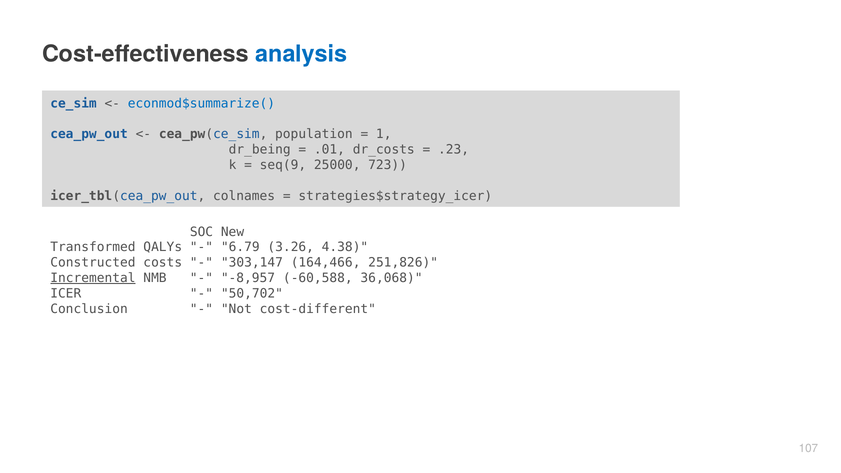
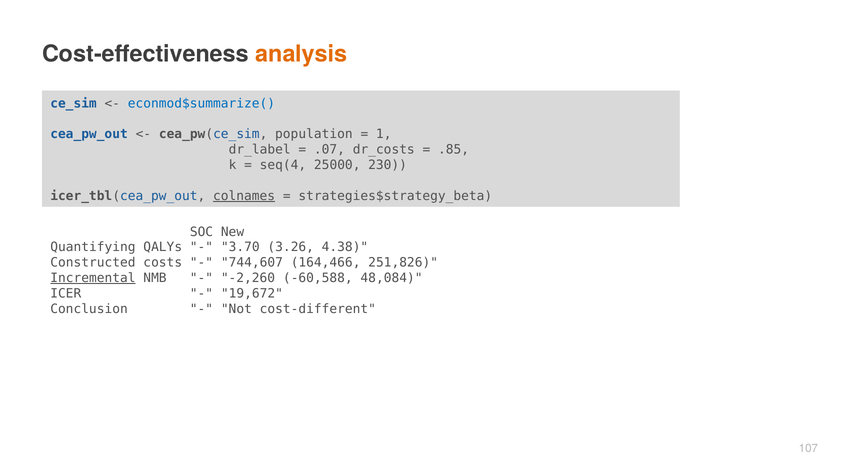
analysis colour: blue -> orange
dr_being: dr_being -> dr_label
.01: .01 -> .07
.23: .23 -> .85
seq(9: seq(9 -> seq(4
723: 723 -> 230
colnames underline: none -> present
strategies$strategy_icer: strategies$strategy_icer -> strategies$strategy_beta
Transformed: Transformed -> Quantifying
6.79: 6.79 -> 3.70
303,147: 303,147 -> 744,607
-8,957: -8,957 -> -2,260
36,068: 36,068 -> 48,084
50,702: 50,702 -> 19,672
